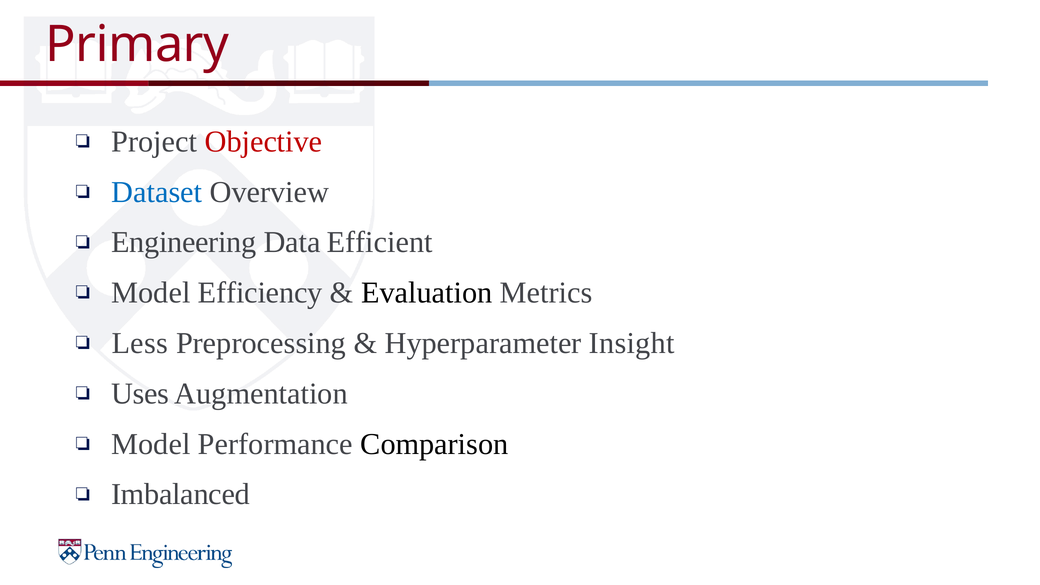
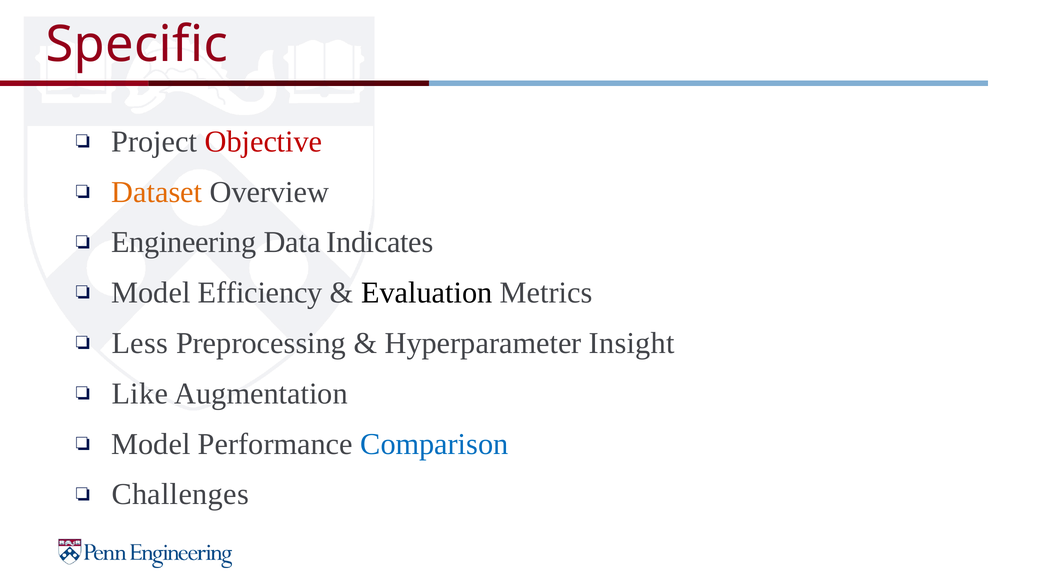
Primary: Primary -> Specific
Dataset colour: blue -> orange
Efficient: Efficient -> Indicates
Uses: Uses -> Like
Comparison colour: black -> blue
Imbalanced: Imbalanced -> Challenges
